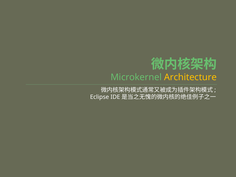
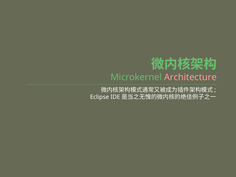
Architecture colour: yellow -> pink
